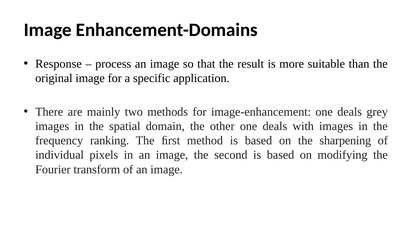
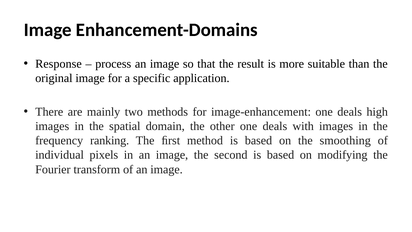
grey: grey -> high
sharpening: sharpening -> smoothing
